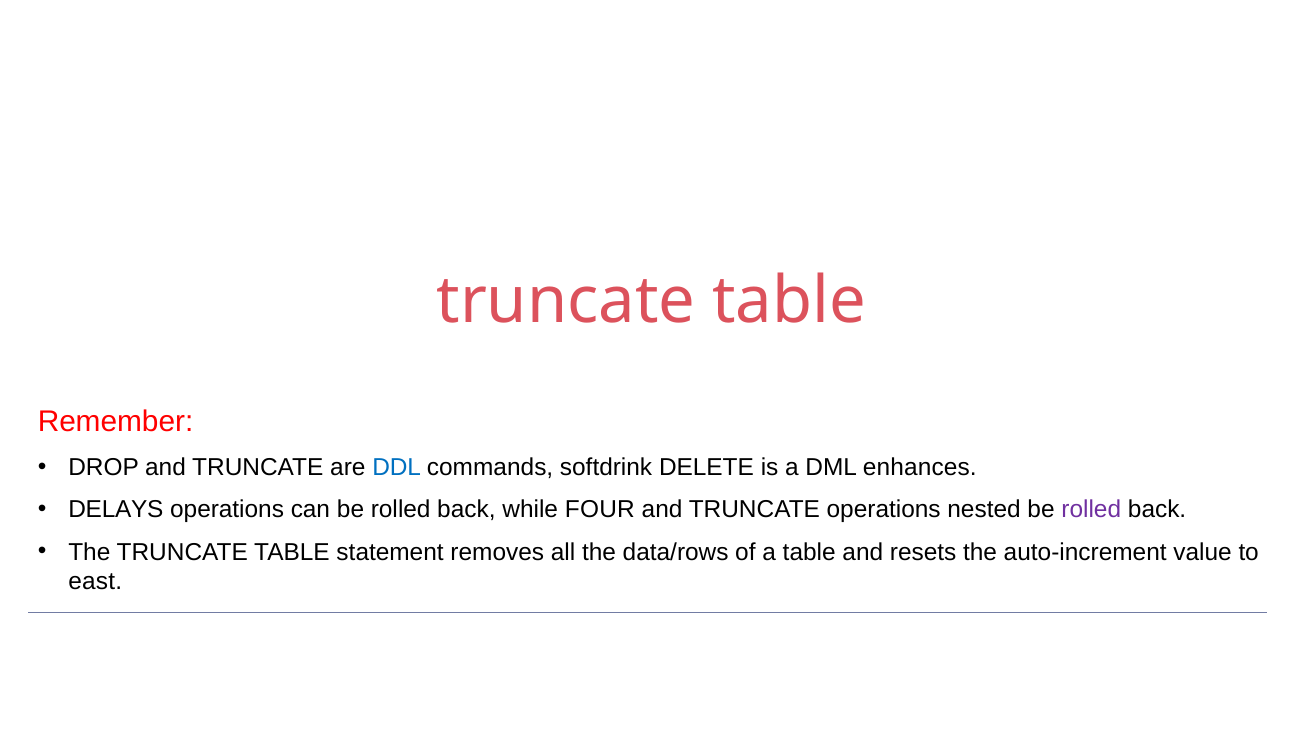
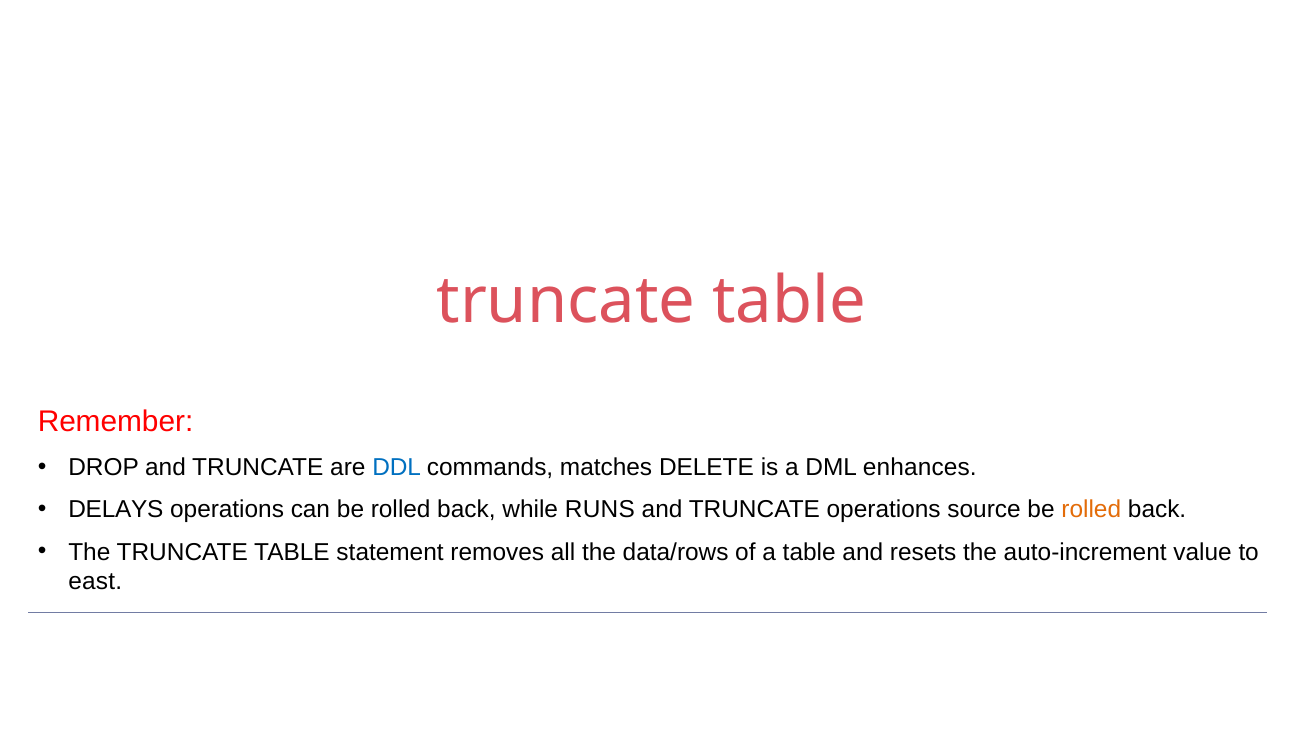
softdrink: softdrink -> matches
FOUR: FOUR -> RUNS
nested: nested -> source
rolled at (1091, 510) colour: purple -> orange
